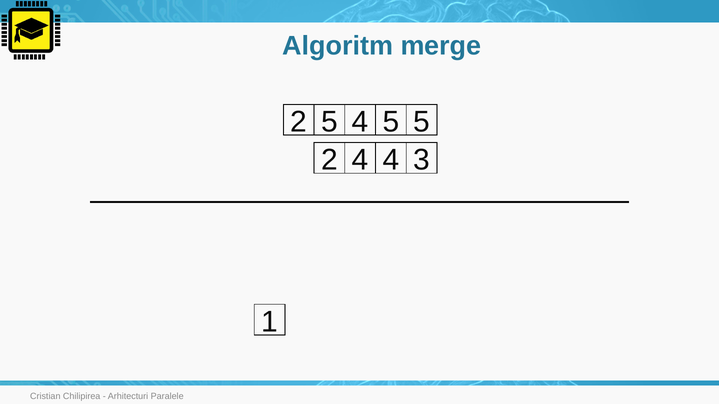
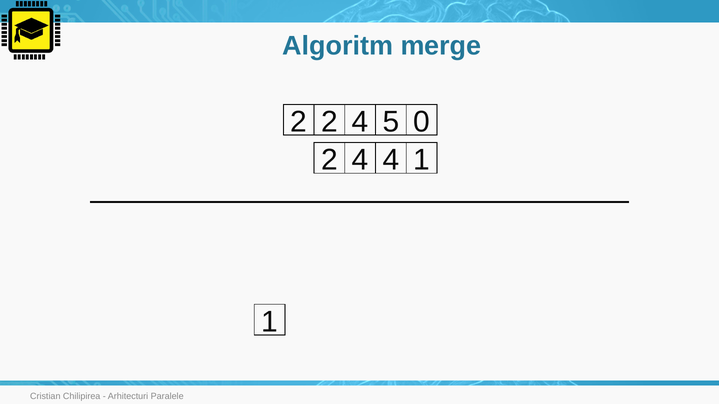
2 5: 5 -> 2
5 5: 5 -> 0
4 3: 3 -> 1
